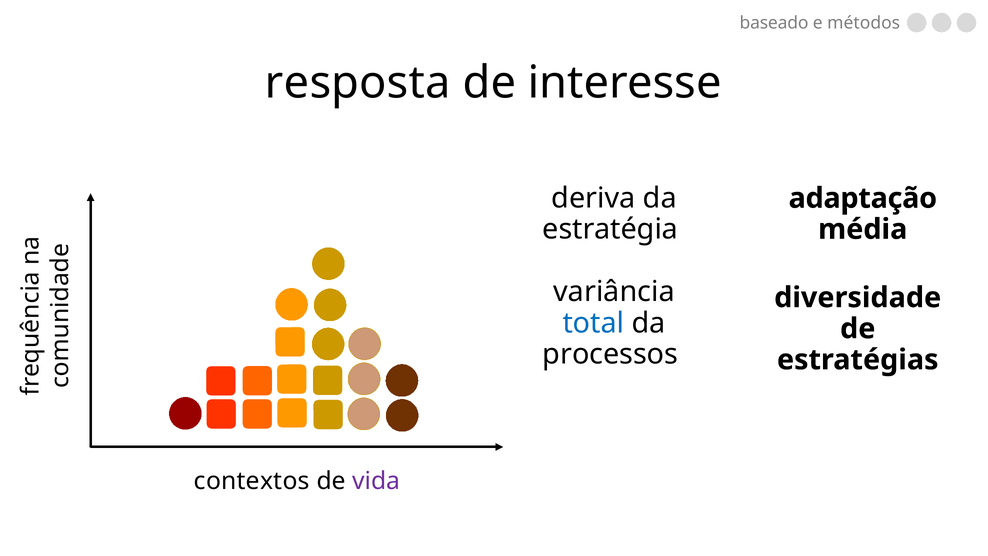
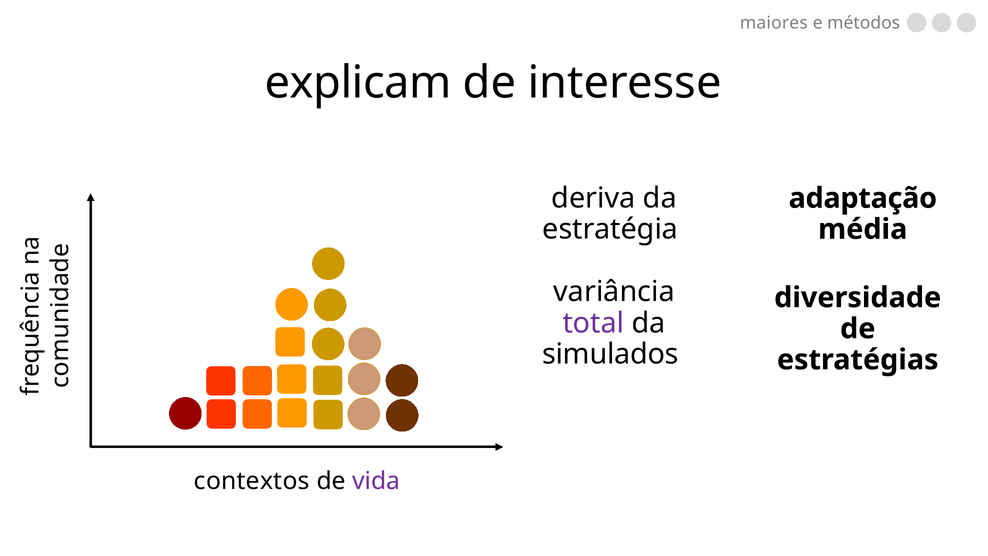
baseado: baseado -> maiores
resposta: resposta -> explicam
total colour: blue -> purple
processos: processos -> simulados
